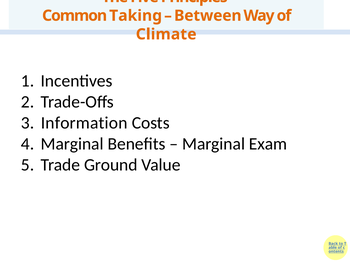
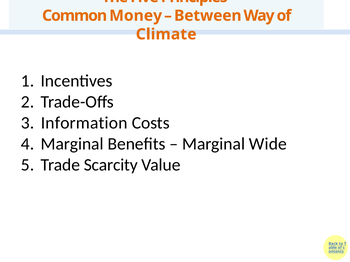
Taking: Taking -> Money
Exam: Exam -> Wide
Ground: Ground -> Scarcity
